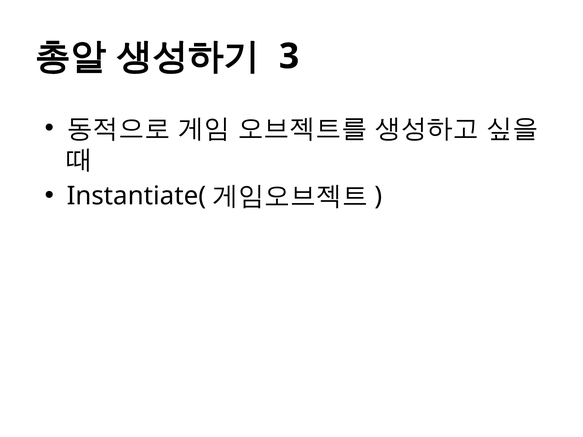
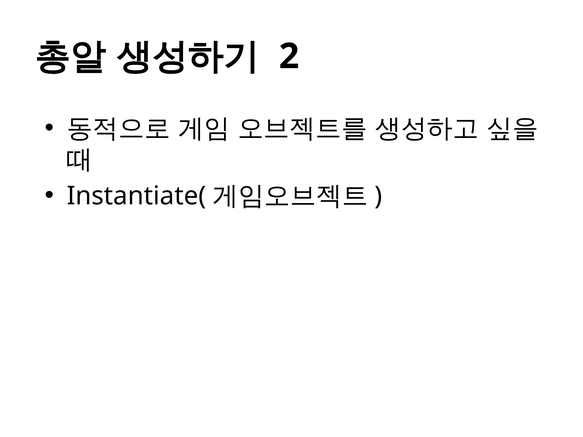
3: 3 -> 2
